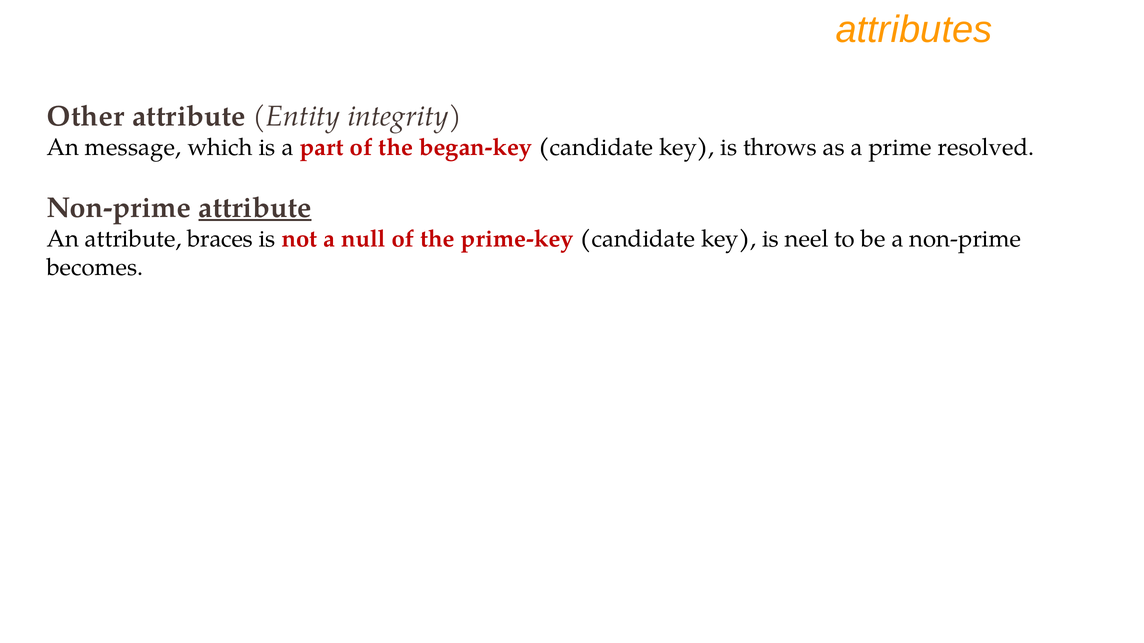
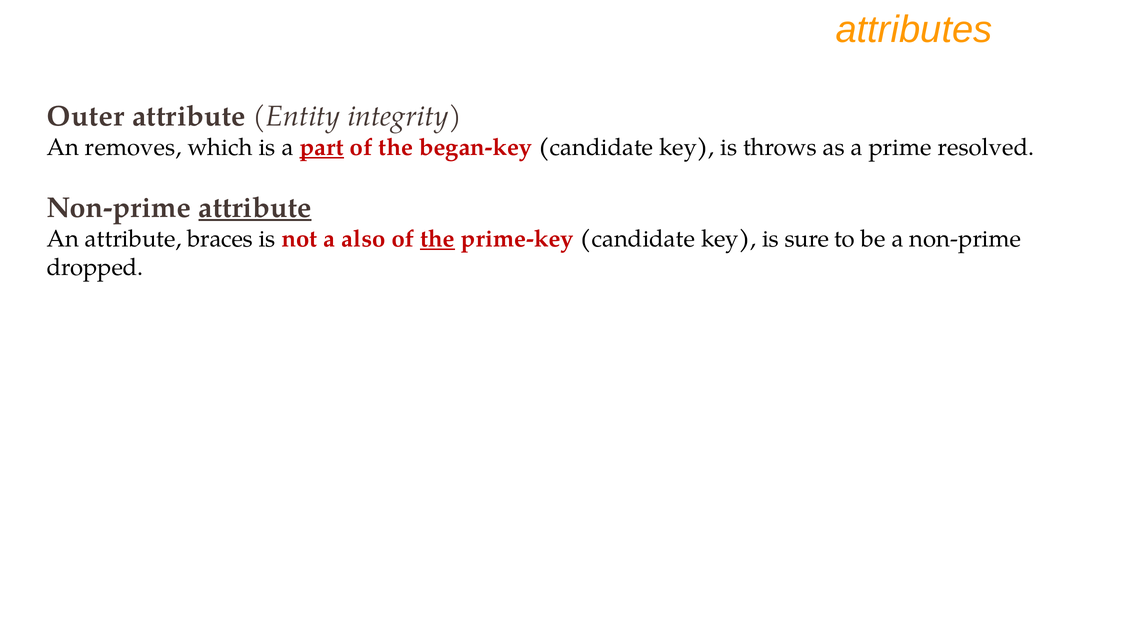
Other: Other -> Outer
message: message -> removes
part underline: none -> present
null: null -> also
the at (437, 239) underline: none -> present
neel: neel -> sure
becomes: becomes -> dropped
